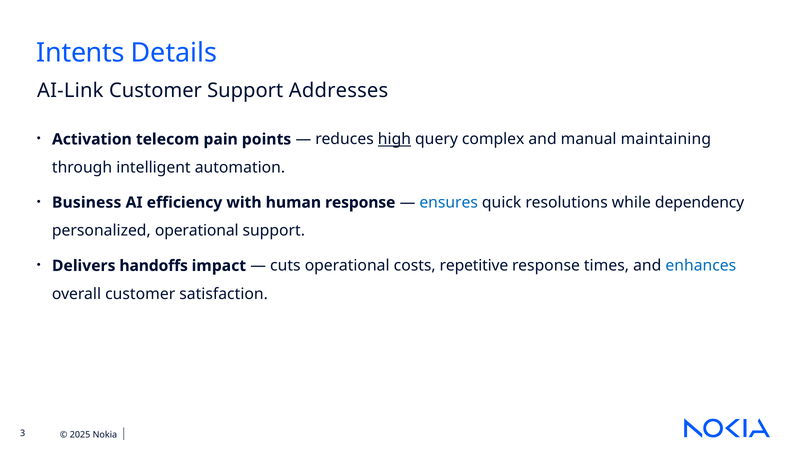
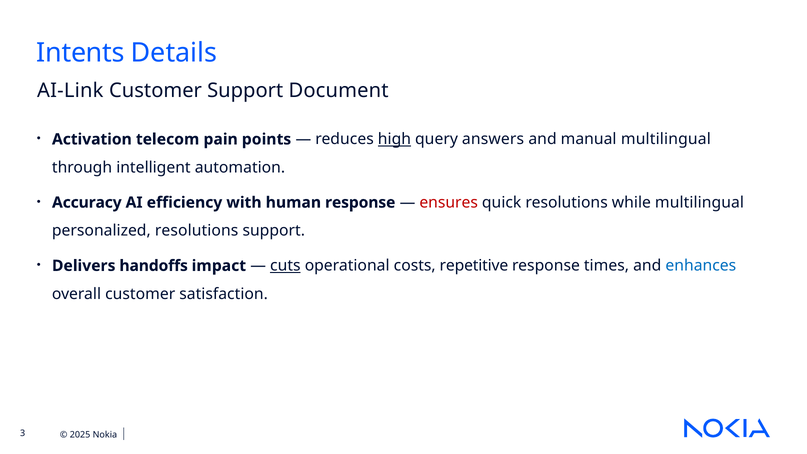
Addresses: Addresses -> Document
complex: complex -> answers
manual maintaining: maintaining -> multilingual
Business: Business -> Accuracy
ensures colour: blue -> red
while dependency: dependency -> multilingual
personalized operational: operational -> resolutions
cuts underline: none -> present
